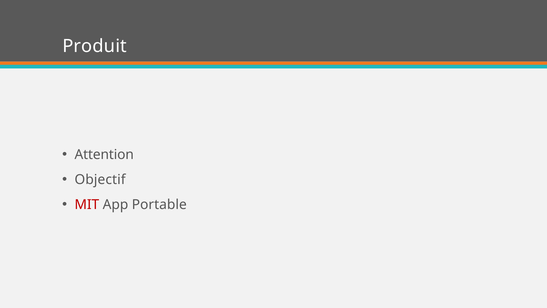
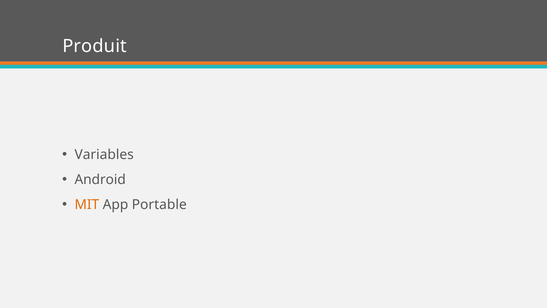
Attention: Attention -> Variables
Objectif: Objectif -> Android
MIT colour: red -> orange
